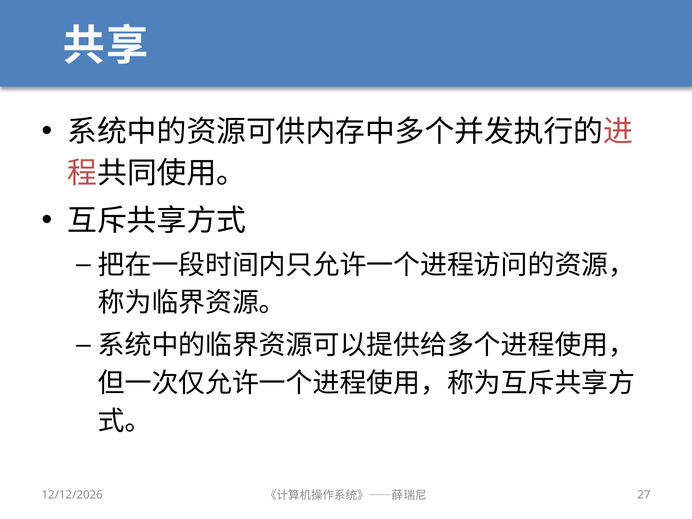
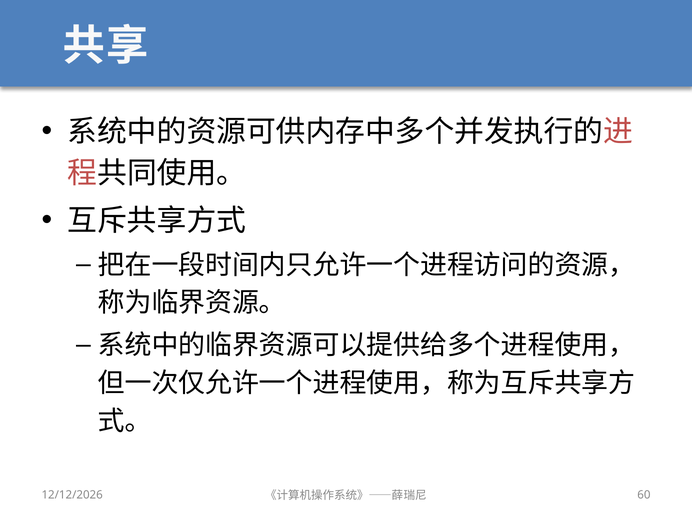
27: 27 -> 60
